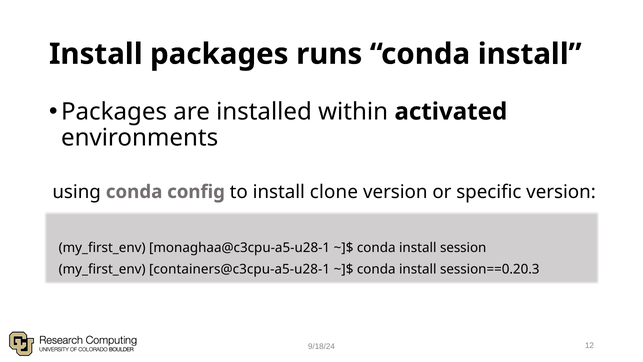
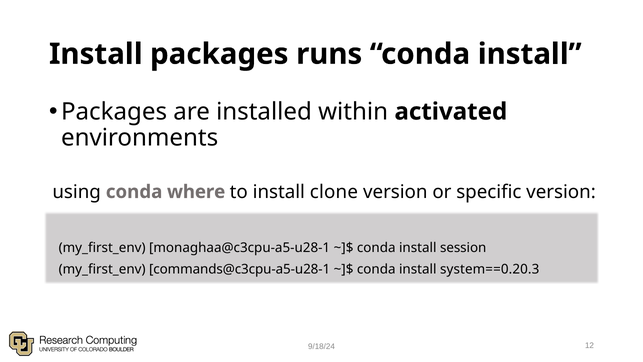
config: config -> where
containers@c3cpu-a5-u28-1: containers@c3cpu-a5-u28-1 -> commands@c3cpu-a5-u28-1
session==0.20.3: session==0.20.3 -> system==0.20.3
